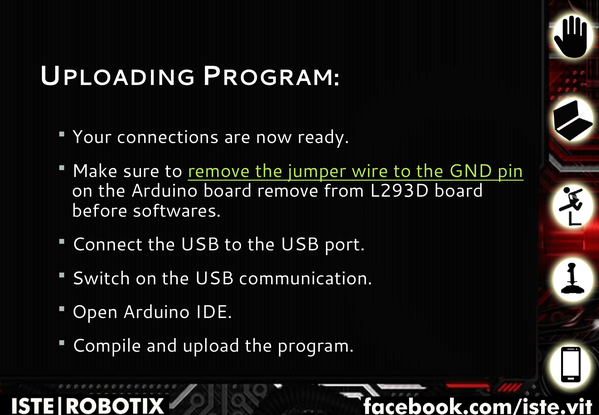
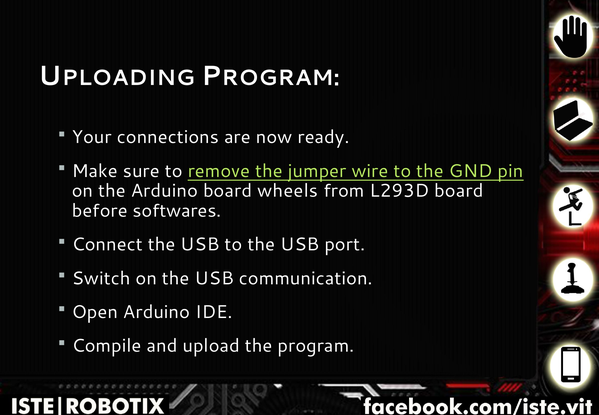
board remove: remove -> wheels
